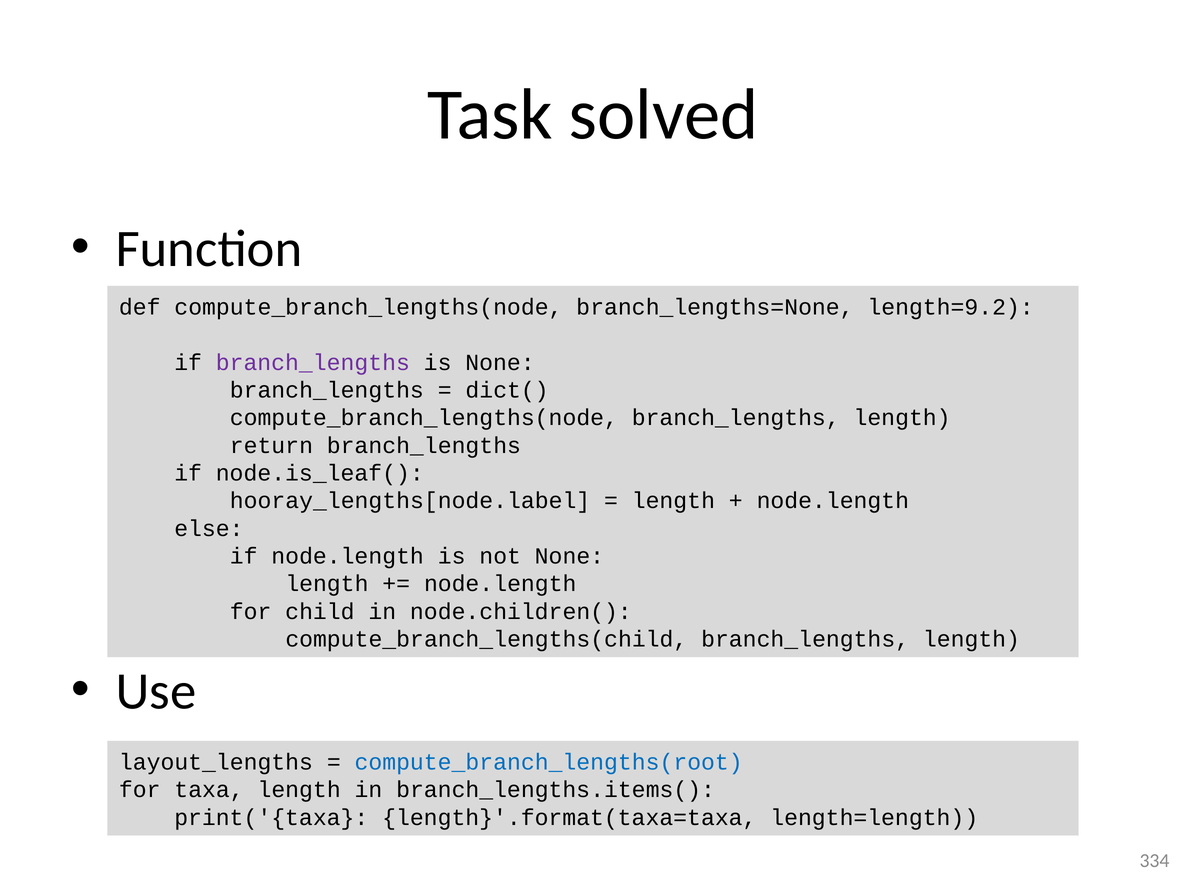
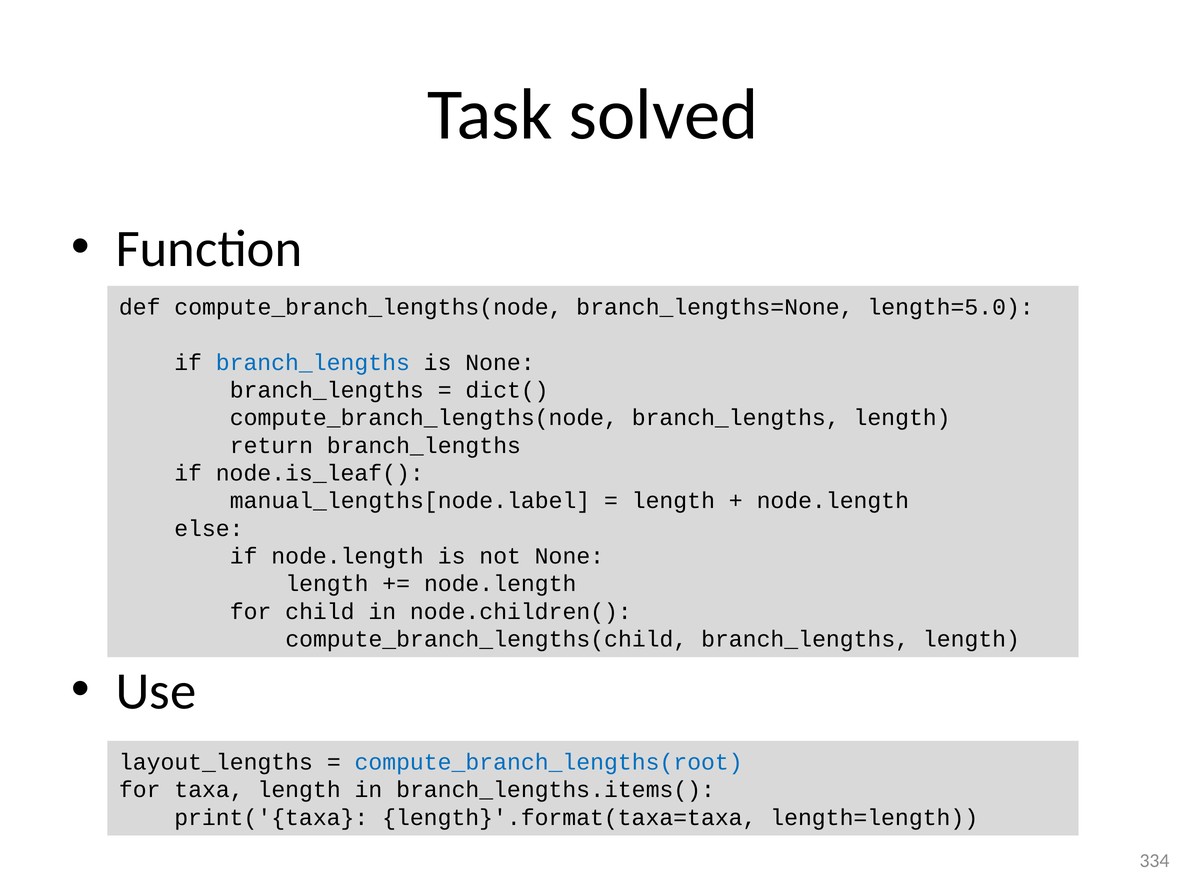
length=9.2: length=9.2 -> length=5.0
branch_lengths at (313, 363) colour: purple -> blue
hooray_lengths[node.label: hooray_lengths[node.label -> manual_lengths[node.label
